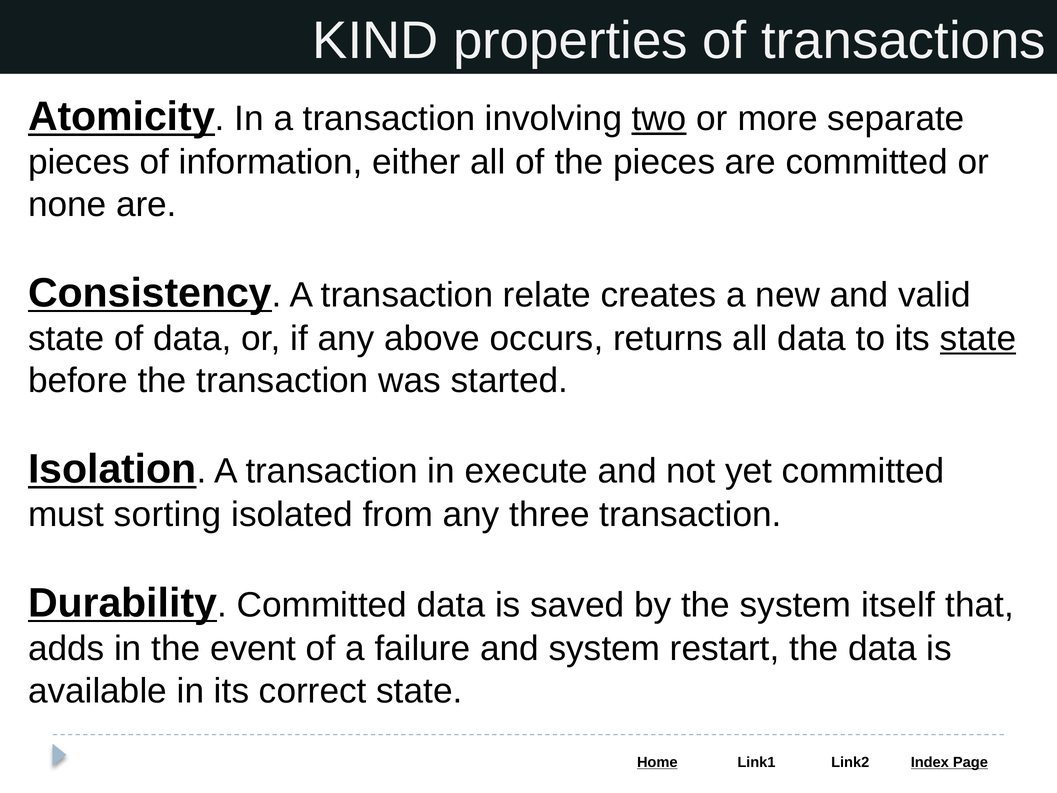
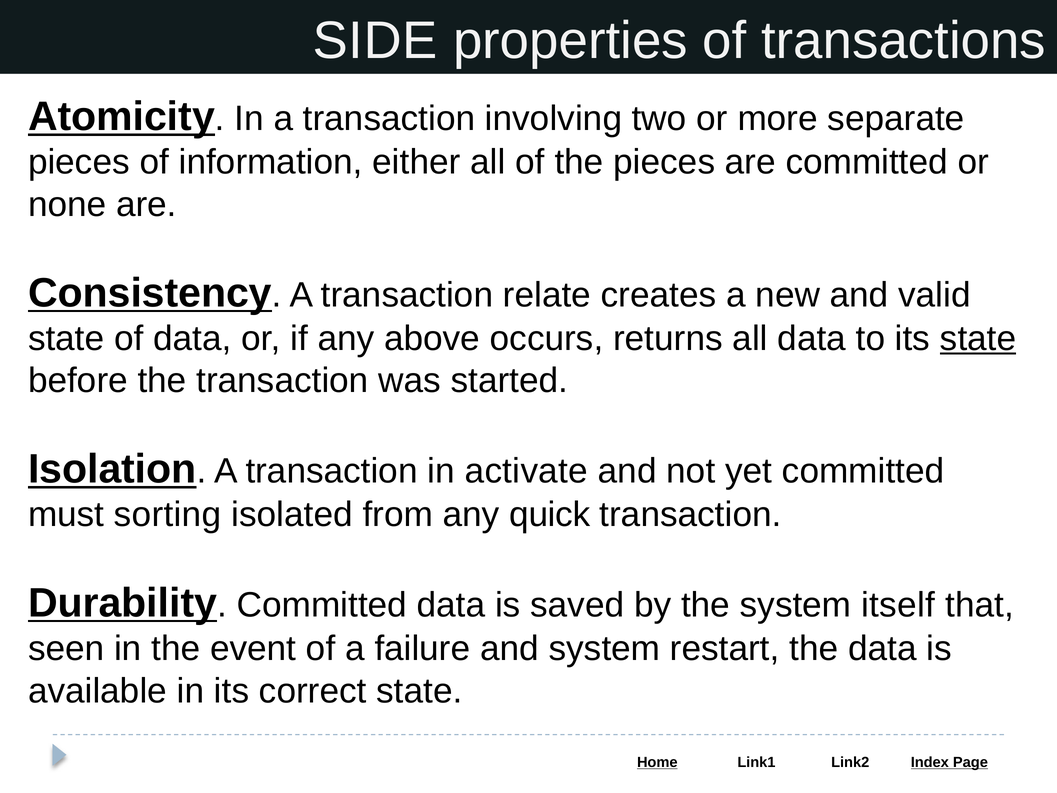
KIND: KIND -> SIDE
two underline: present -> none
execute: execute -> activate
three: three -> quick
adds: adds -> seen
